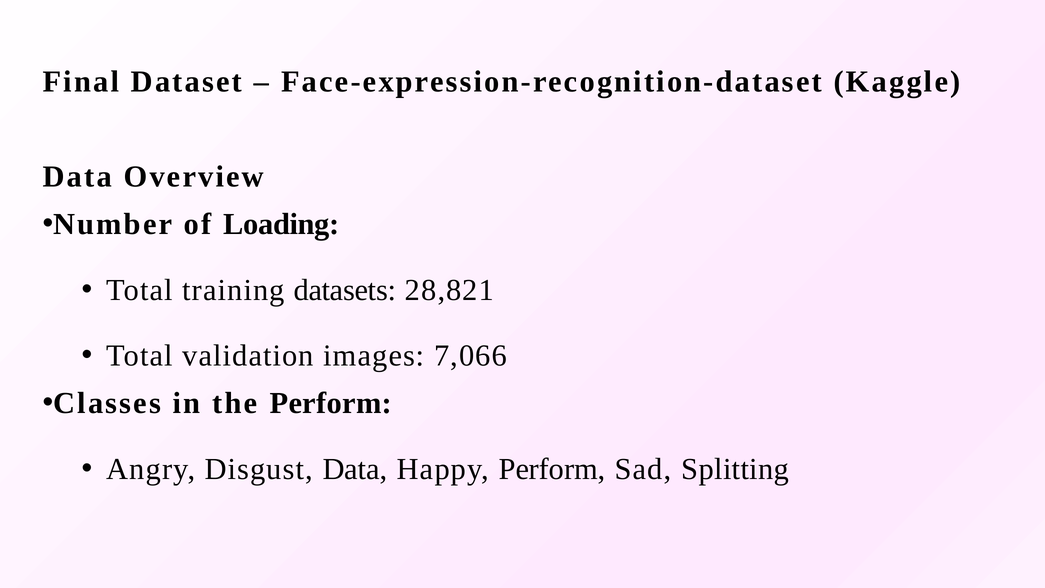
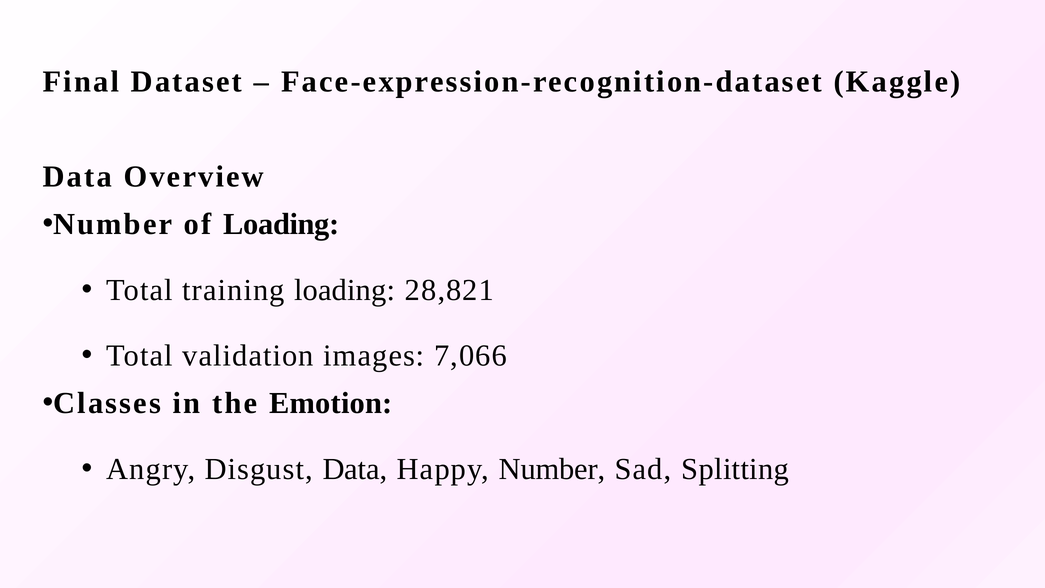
training datasets: datasets -> loading
the Perform: Perform -> Emotion
Happy Perform: Perform -> Number
